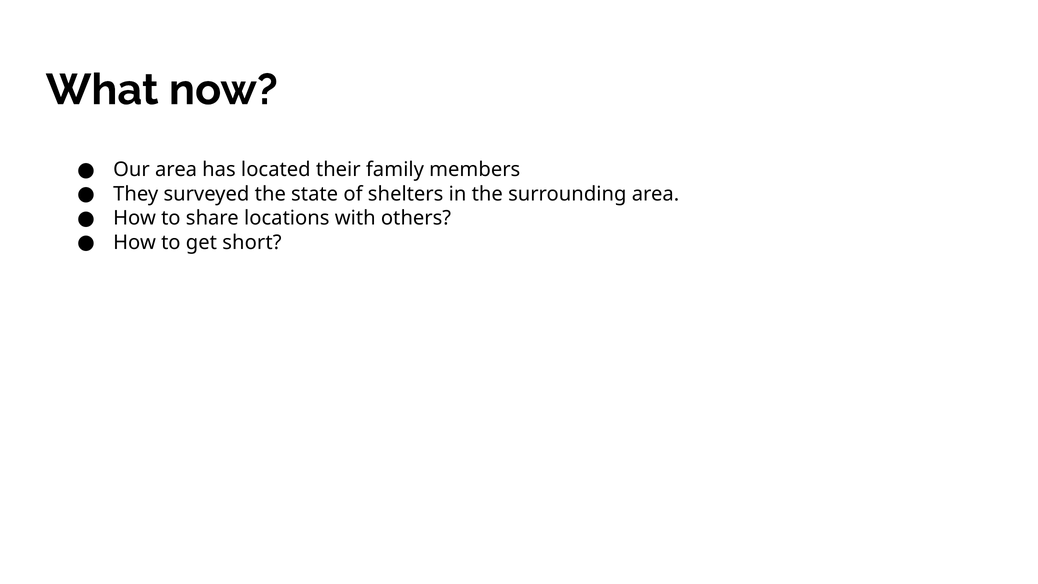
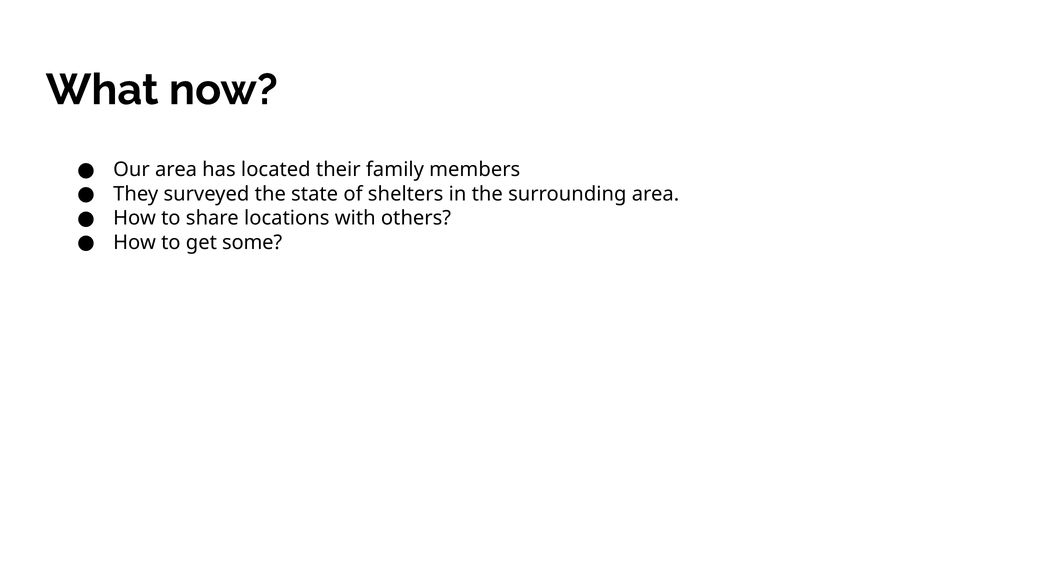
short: short -> some
